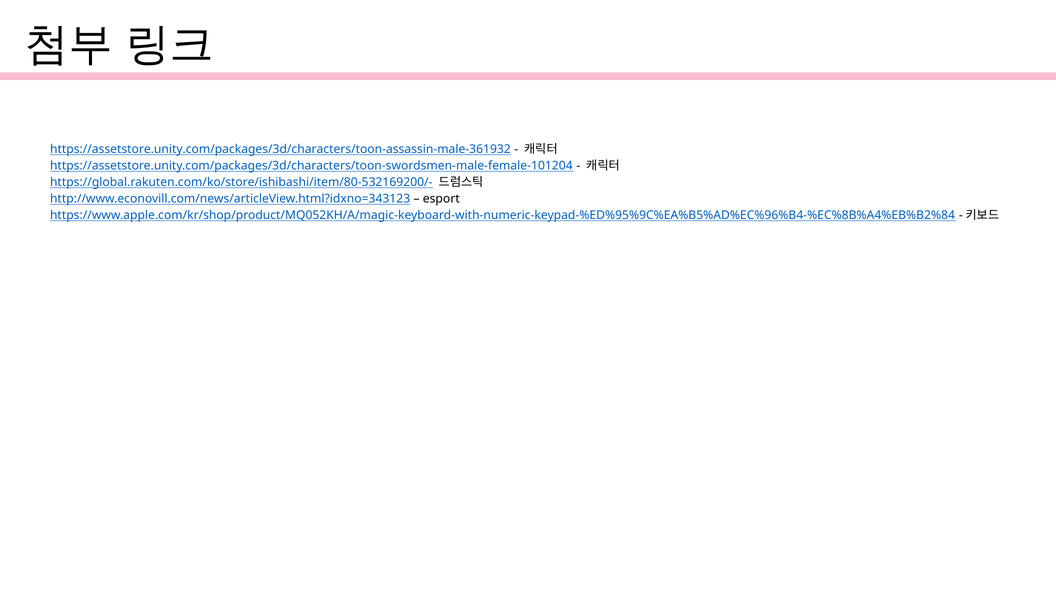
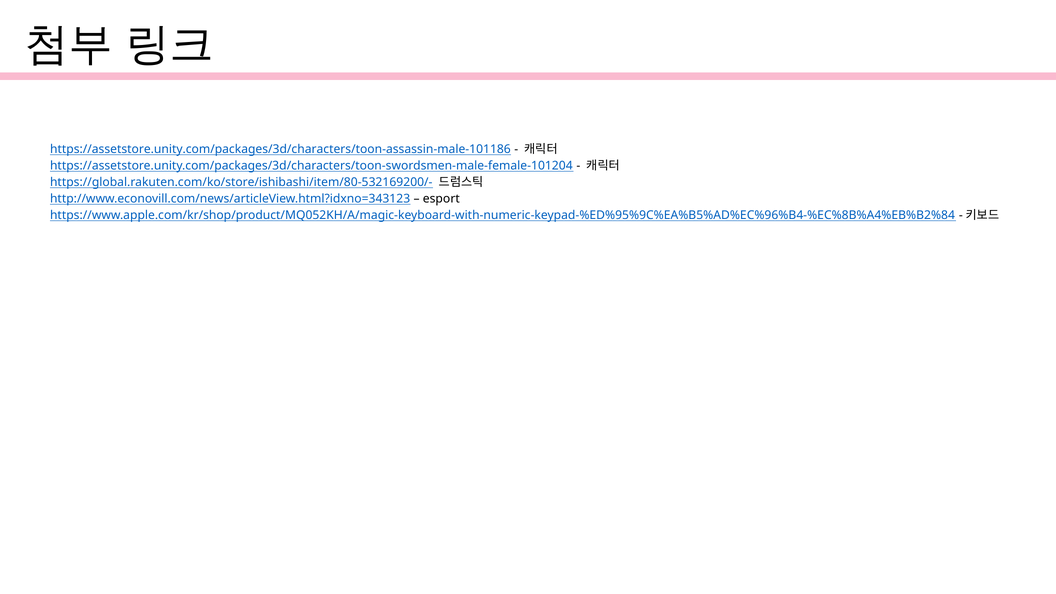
https://assetstore.unity.com/packages/3d/characters/toon-assassin-male-361932: https://assetstore.unity.com/packages/3d/characters/toon-assassin-male-361932 -> https://assetstore.unity.com/packages/3d/characters/toon-assassin-male-101186
